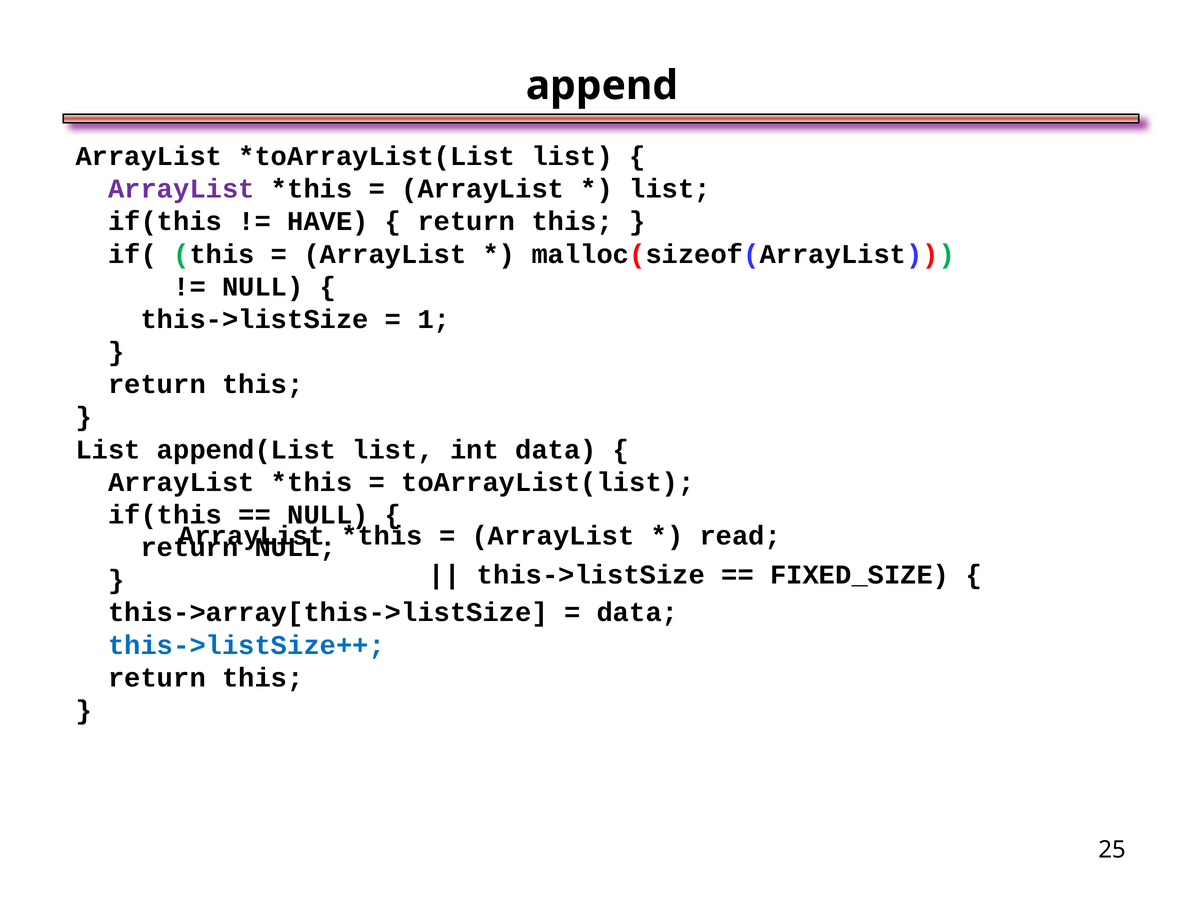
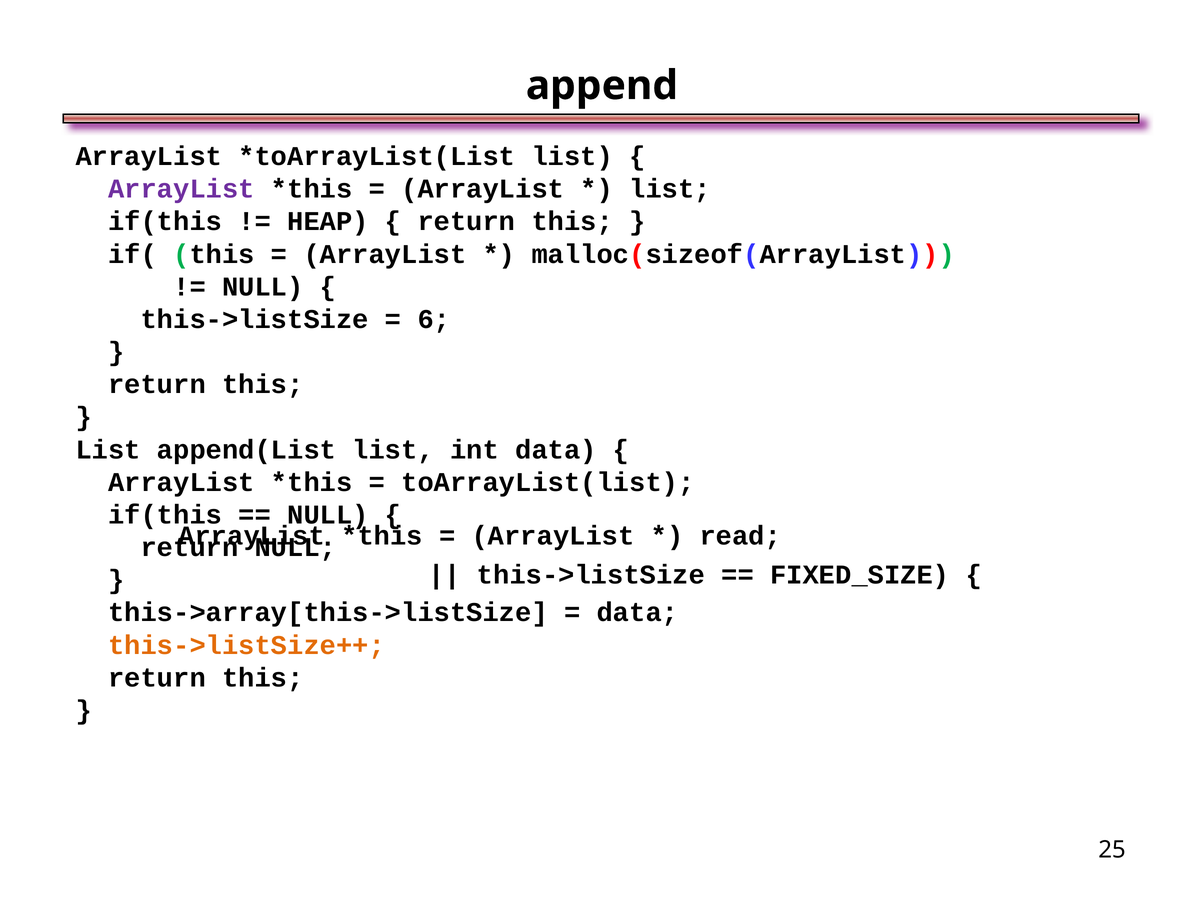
HAVE: HAVE -> HEAP
1: 1 -> 6
this->listSize++ colour: blue -> orange
